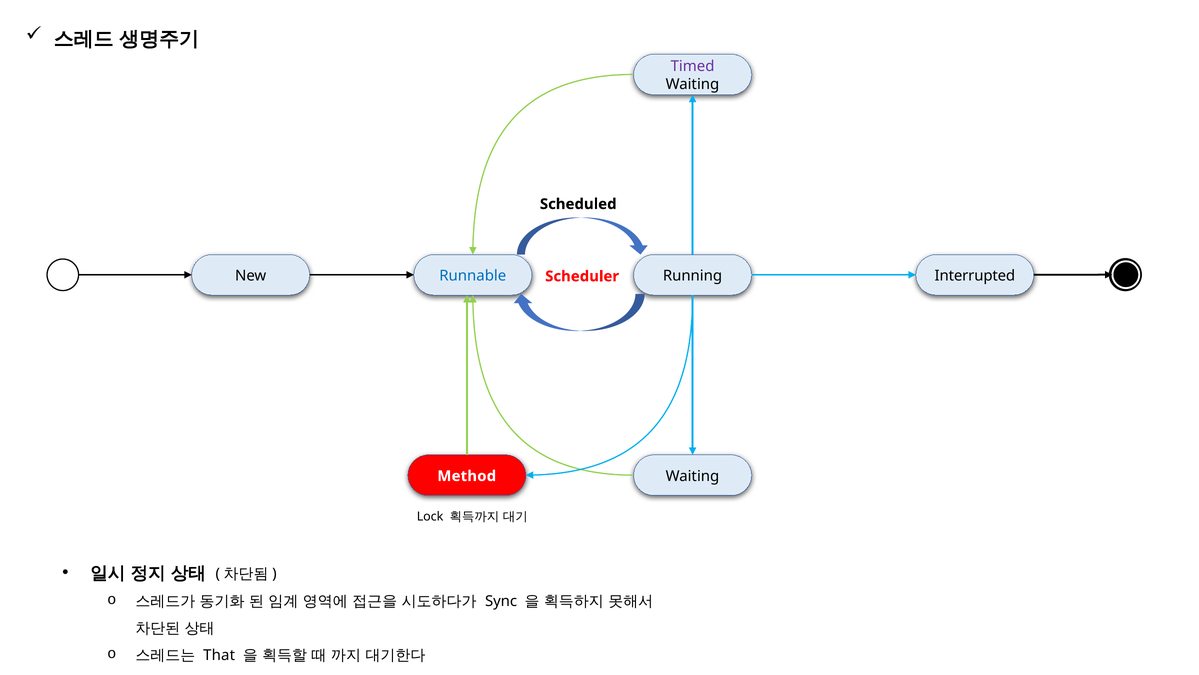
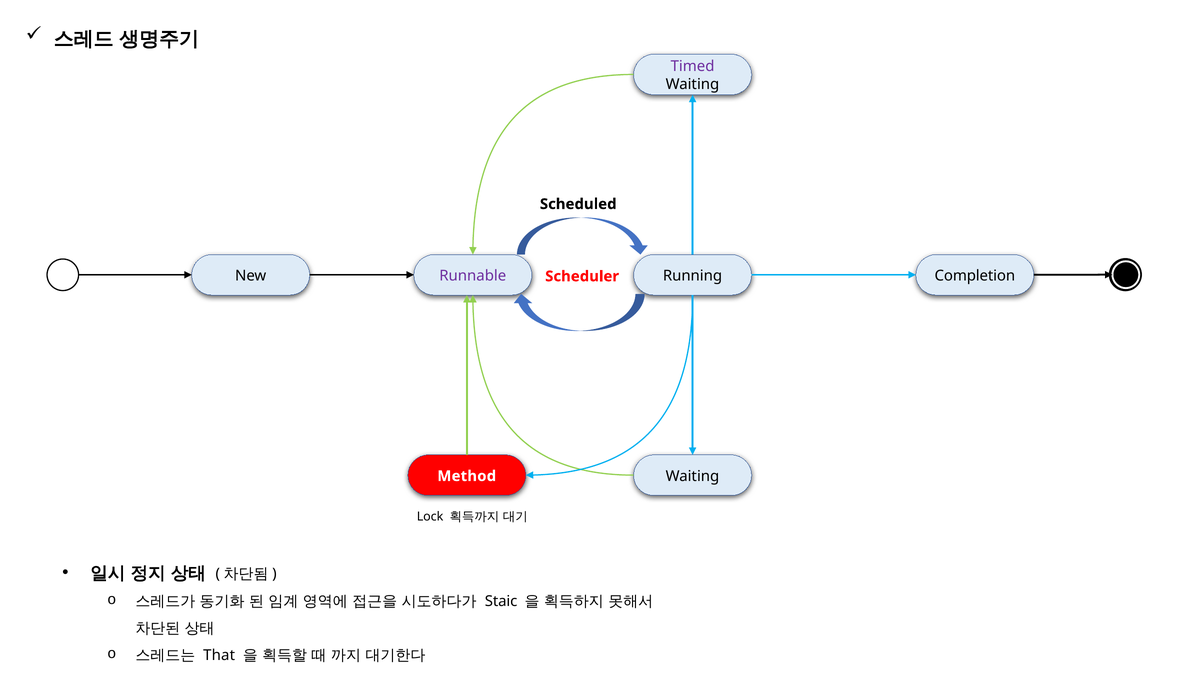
Runnable colour: blue -> purple
Interrupted: Interrupted -> Completion
Sync: Sync -> Staic
